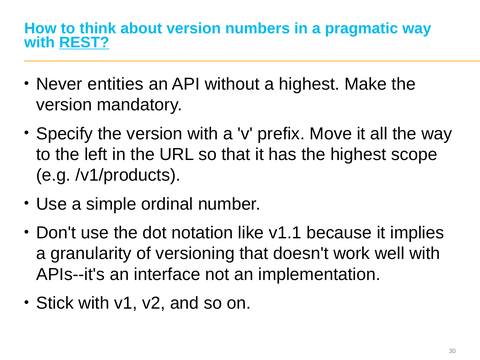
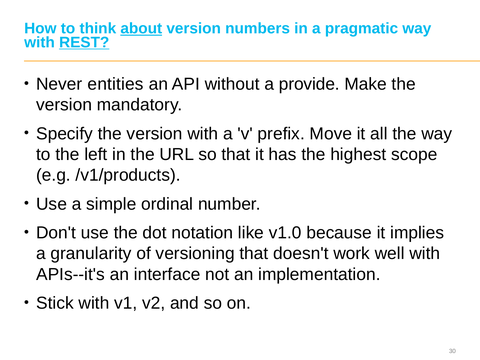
about underline: none -> present
a highest: highest -> provide
v1.1: v1.1 -> v1.0
